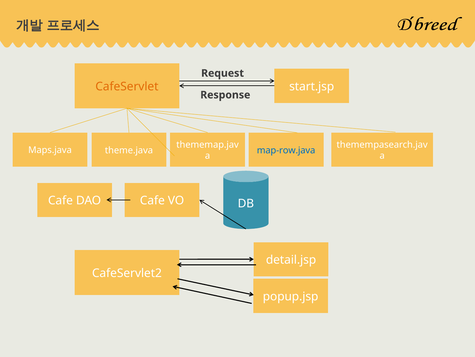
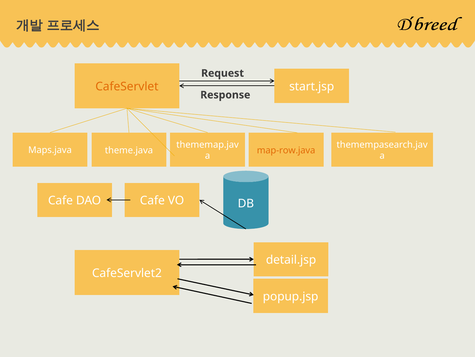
map-row.java colour: blue -> orange
